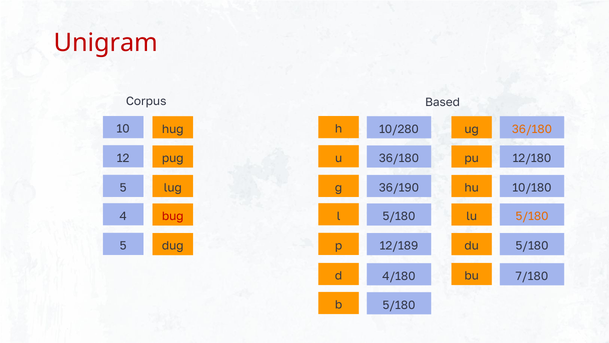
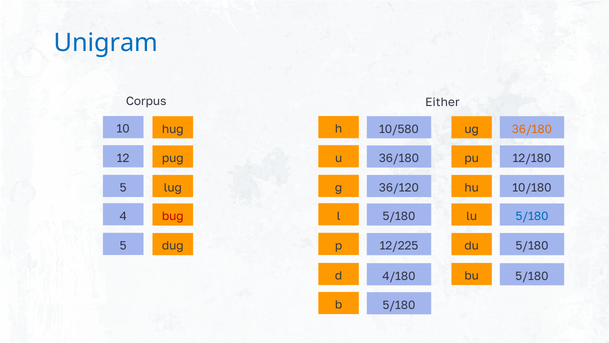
Unigram colour: red -> blue
Based: Based -> Either
10/280: 10/280 -> 10/580
36/190: 36/190 -> 36/120
5/180 at (532, 216) colour: orange -> blue
12/189: 12/189 -> 12/225
7/180 at (532, 276): 7/180 -> 5/180
